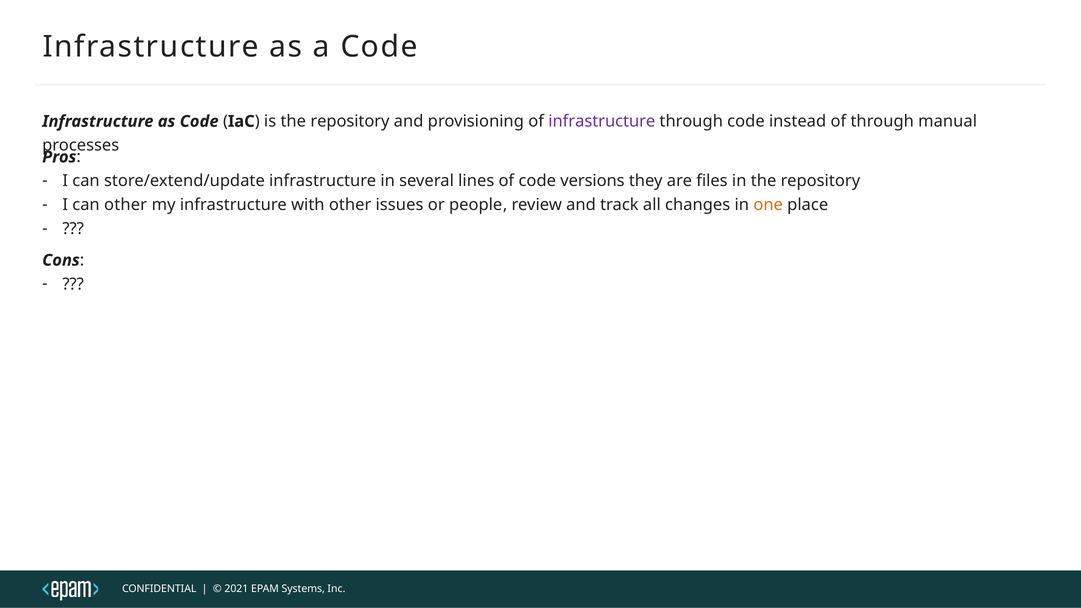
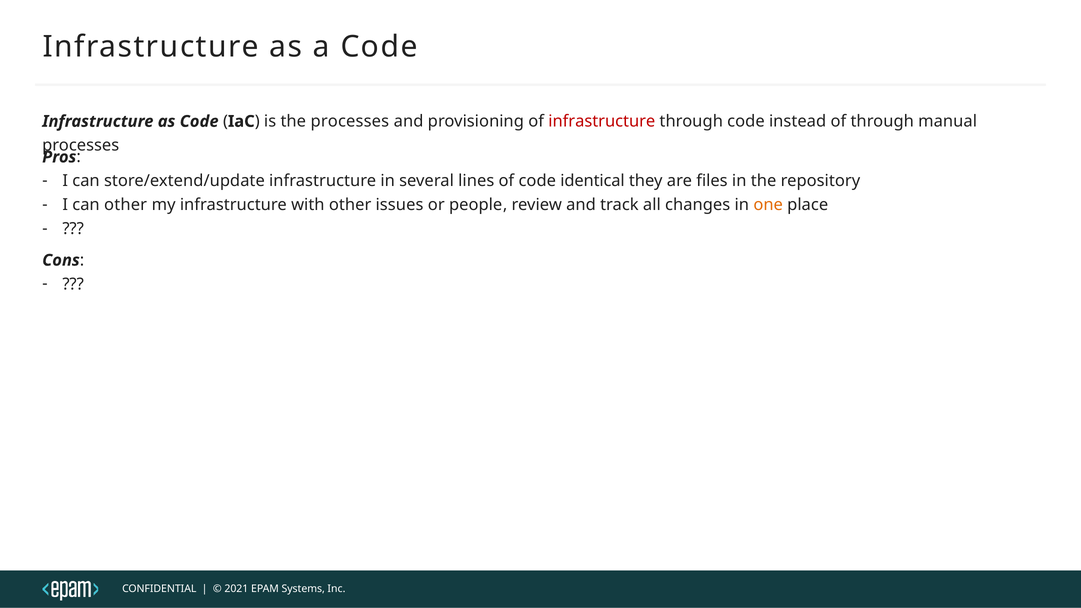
is the repository: repository -> processes
infrastructure at (602, 121) colour: purple -> red
versions: versions -> identical
